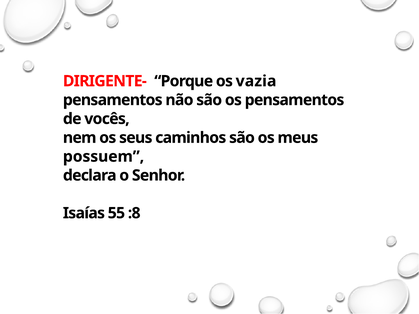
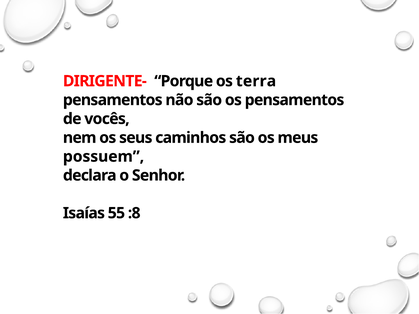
vazia: vazia -> terra
